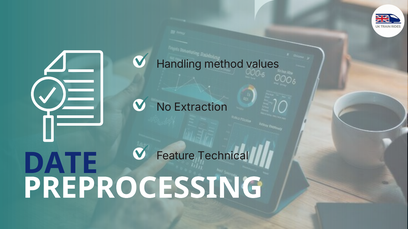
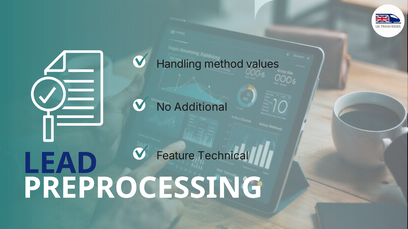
Extraction: Extraction -> Additional
DATE: DATE -> LEAD
